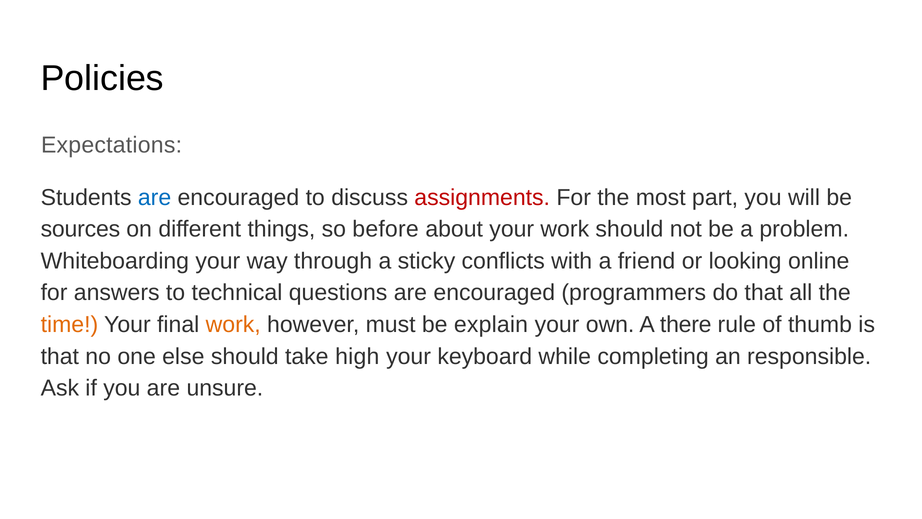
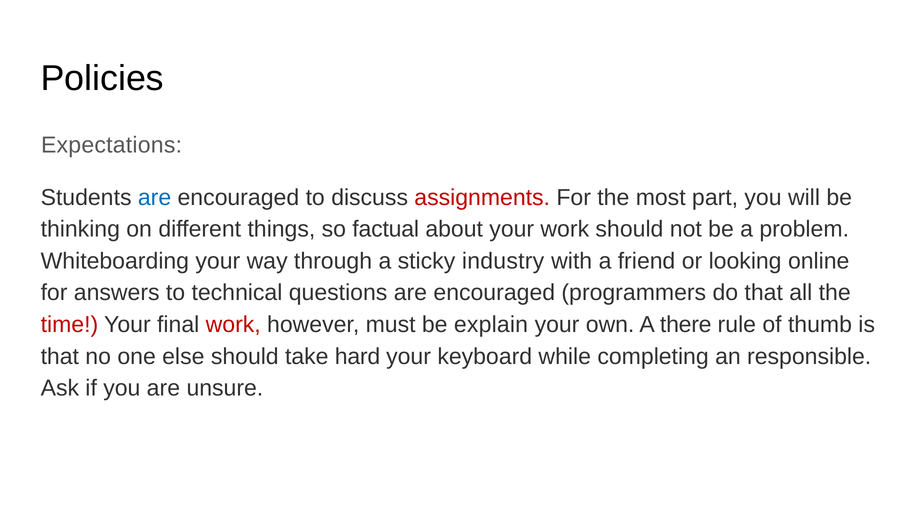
sources: sources -> thinking
before: before -> factual
conflicts: conflicts -> industry
time colour: orange -> red
work at (233, 324) colour: orange -> red
high: high -> hard
